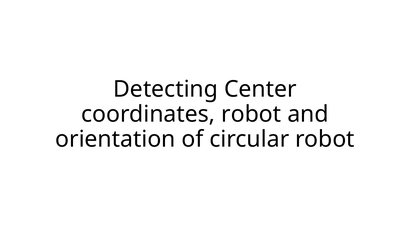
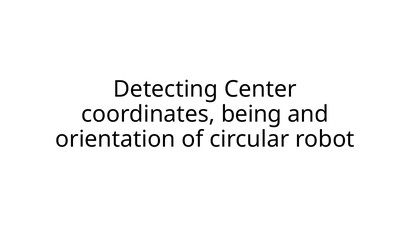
coordinates robot: robot -> being
